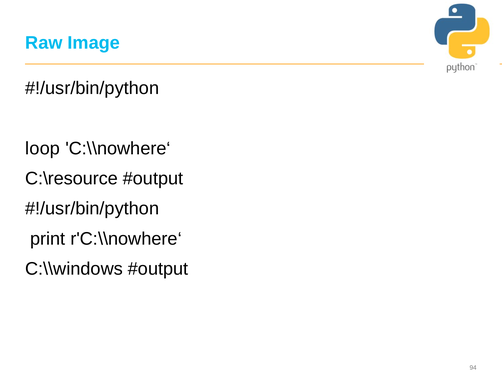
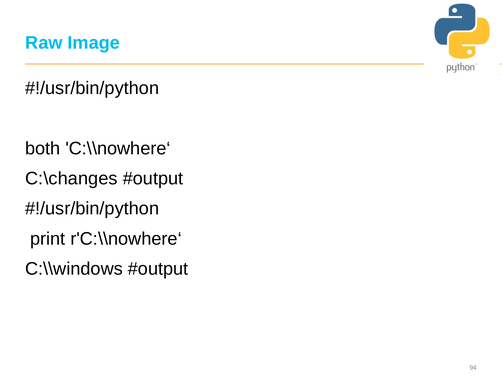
loop: loop -> both
C:\resource: C:\resource -> C:\changes
